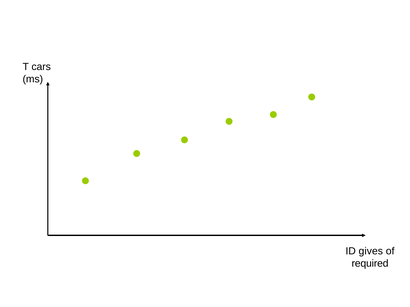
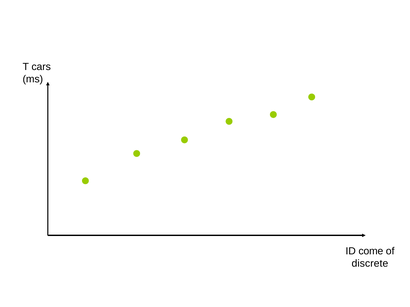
gives: gives -> come
required: required -> discrete
